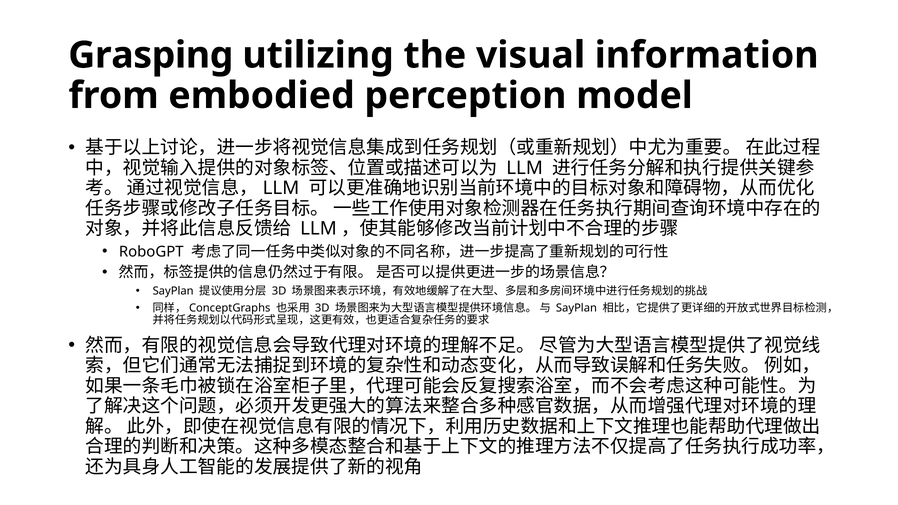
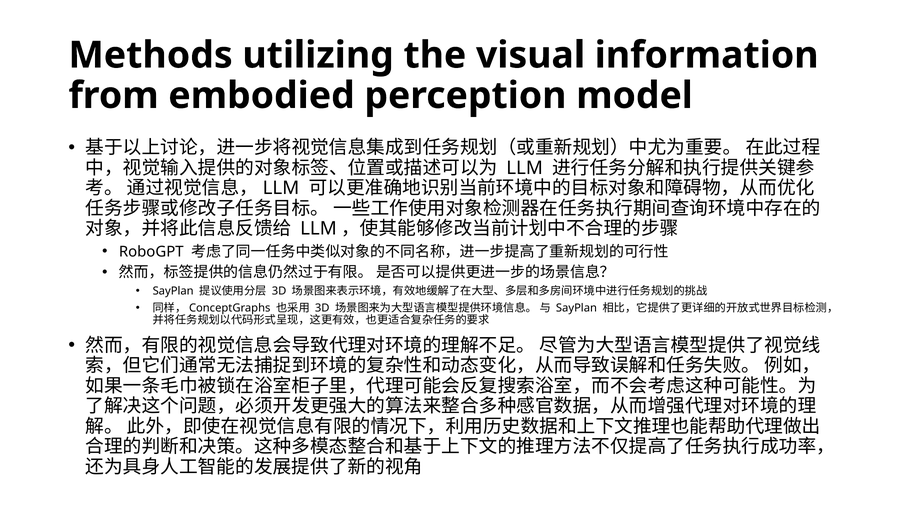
Grasping: Grasping -> Methods
